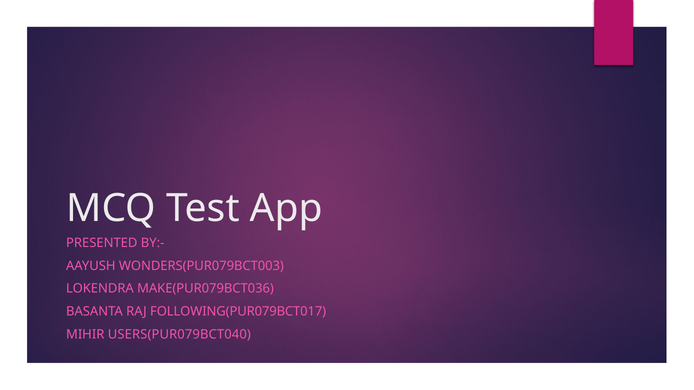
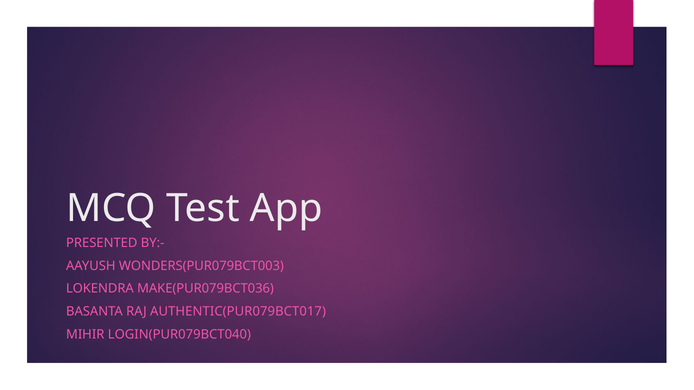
FOLLOWING(PUR079BCT017: FOLLOWING(PUR079BCT017 -> AUTHENTIC(PUR079BCT017
USERS(PUR079BCT040: USERS(PUR079BCT040 -> LOGIN(PUR079BCT040
